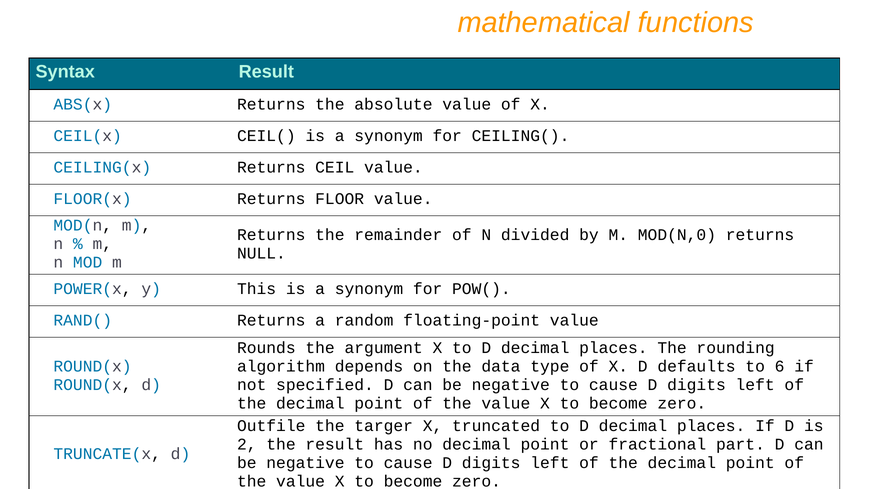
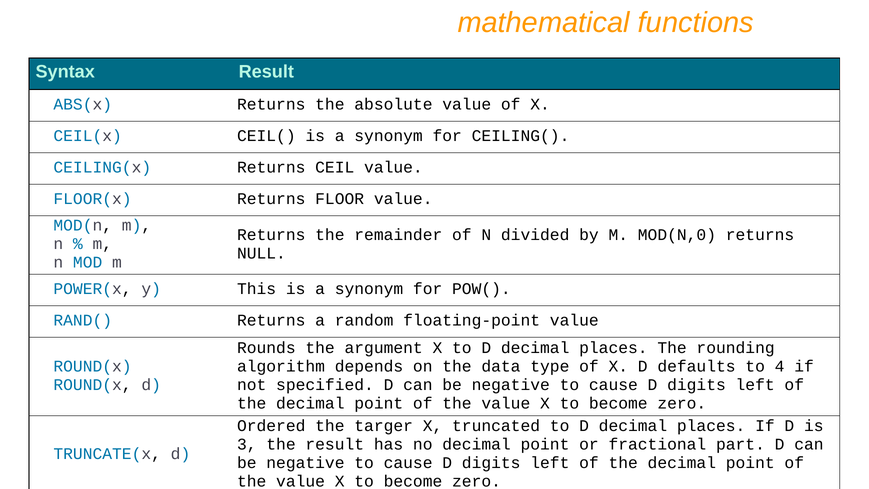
6: 6 -> 4
Outfile: Outfile -> Ordered
2: 2 -> 3
